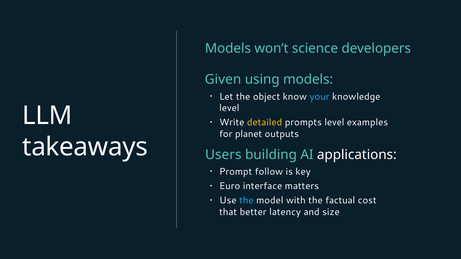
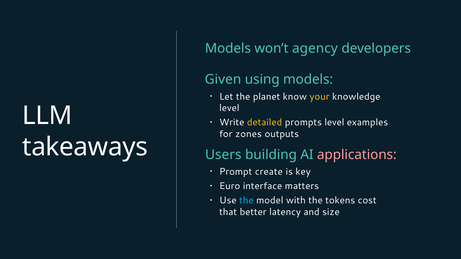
science: science -> agency
object: object -> planet
your colour: light blue -> yellow
planet: planet -> zones
applications colour: white -> pink
follow: follow -> create
factual: factual -> tokens
